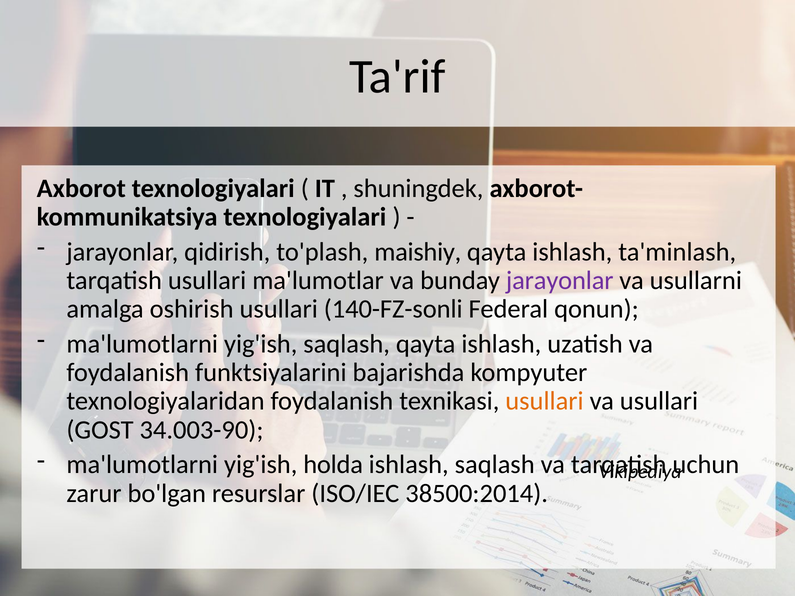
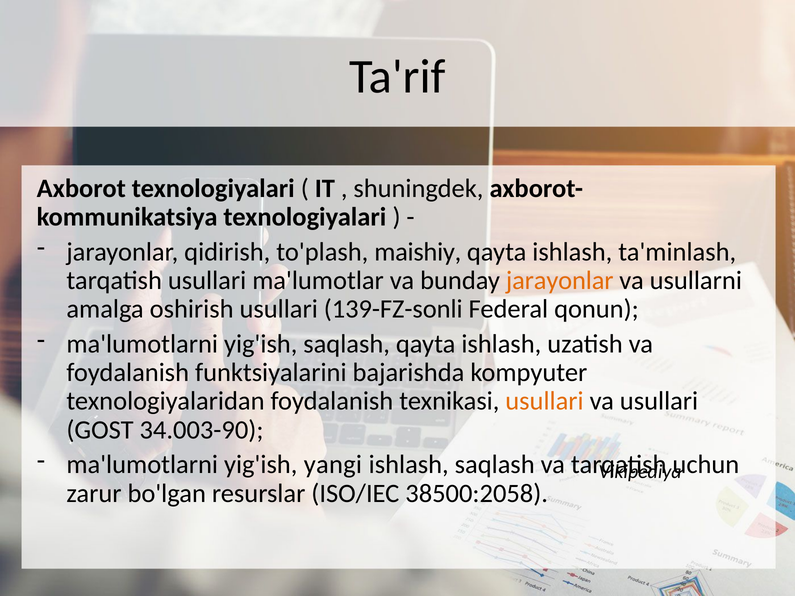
jarayonlar at (560, 281) colour: purple -> orange
140-FZ-sonli: 140-FZ-sonli -> 139-FZ-sonli
holda: holda -> yangi
38500:2014: 38500:2014 -> 38500:2058
